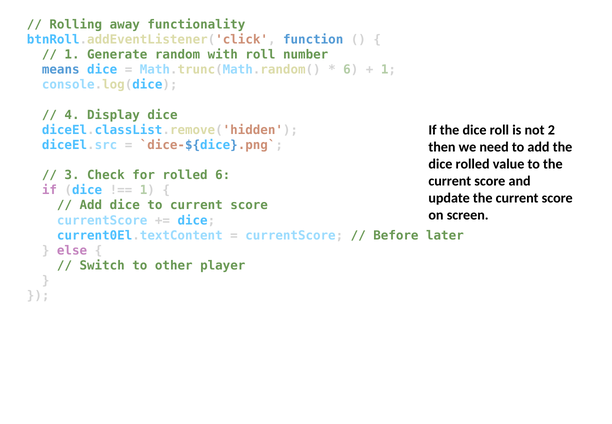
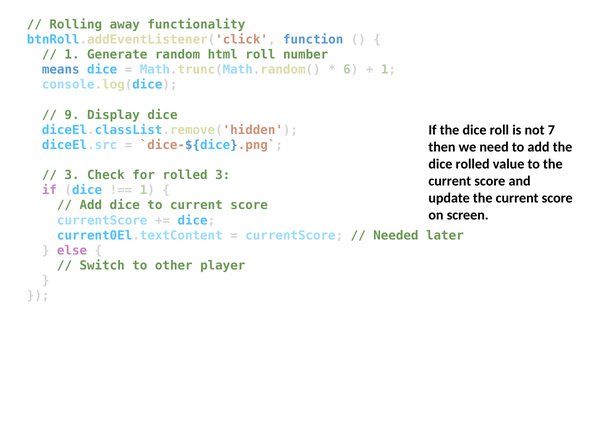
with: with -> html
4: 4 -> 9
2: 2 -> 7
rolled 6: 6 -> 3
Before: Before -> Needed
